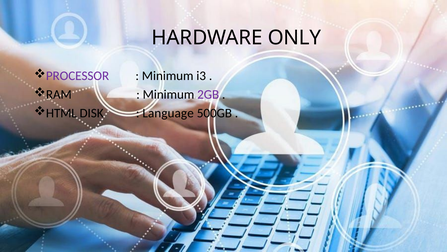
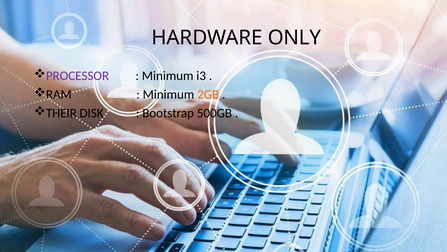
2GB colour: purple -> orange
HTML: HTML -> THEIR
Language: Language -> Bootstrap
